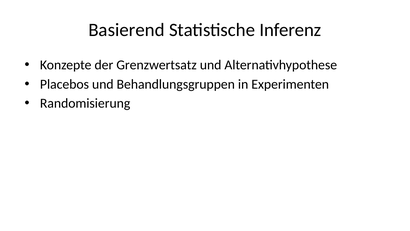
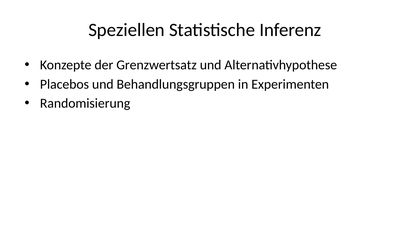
Basierend: Basierend -> Speziellen
